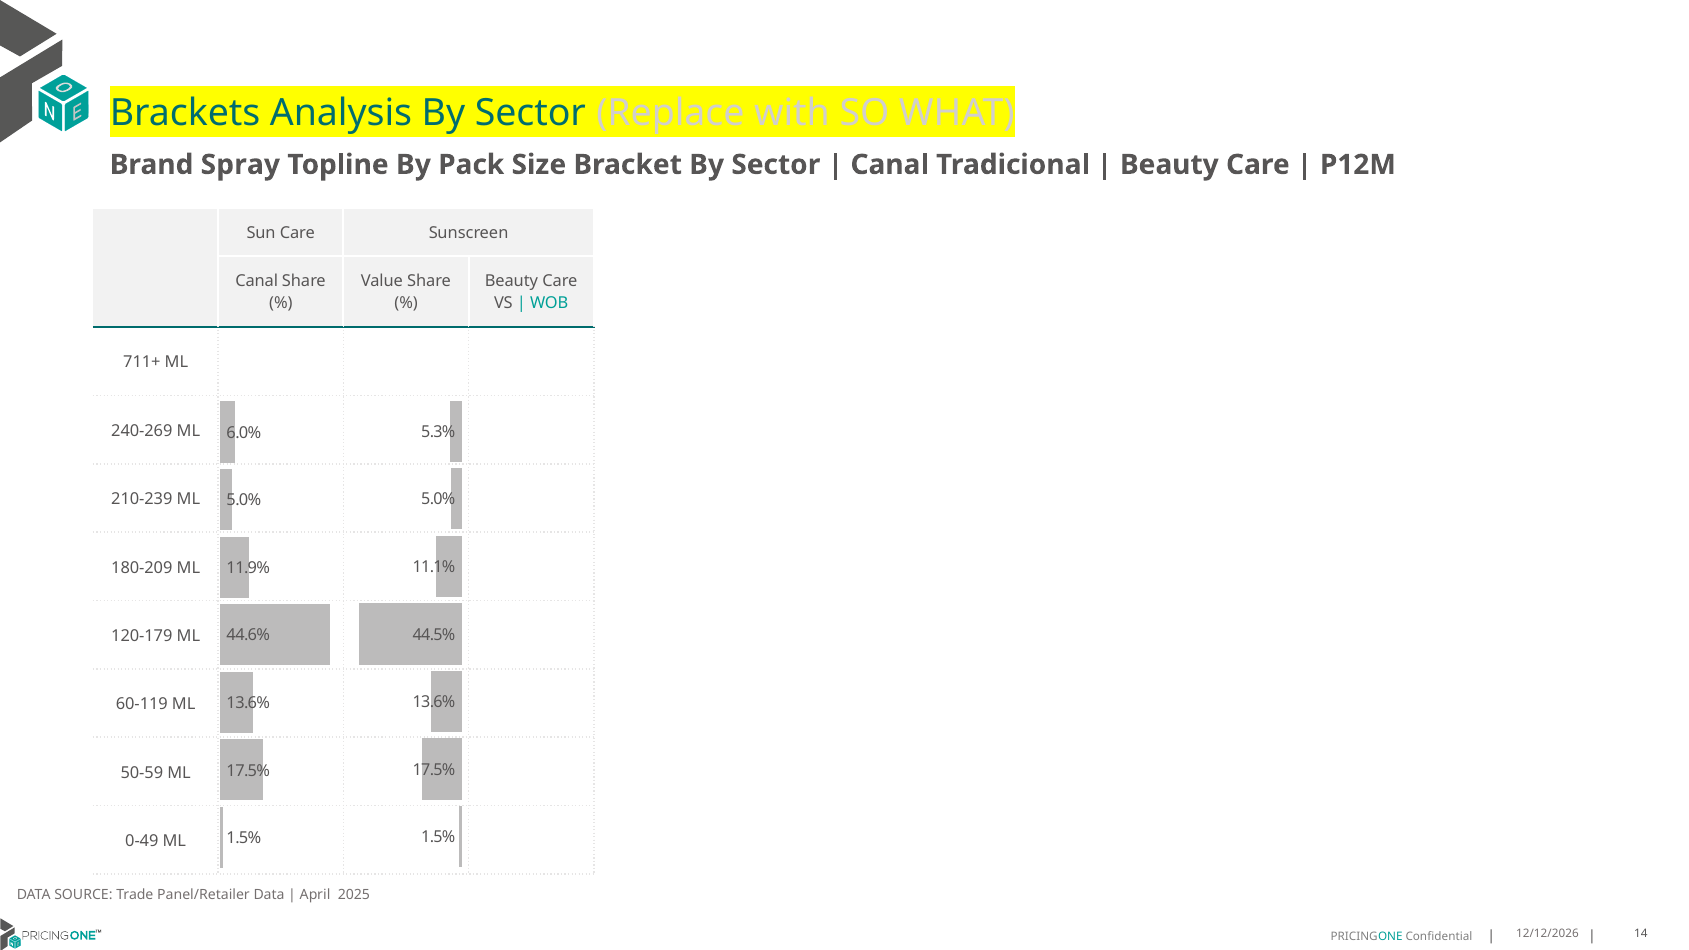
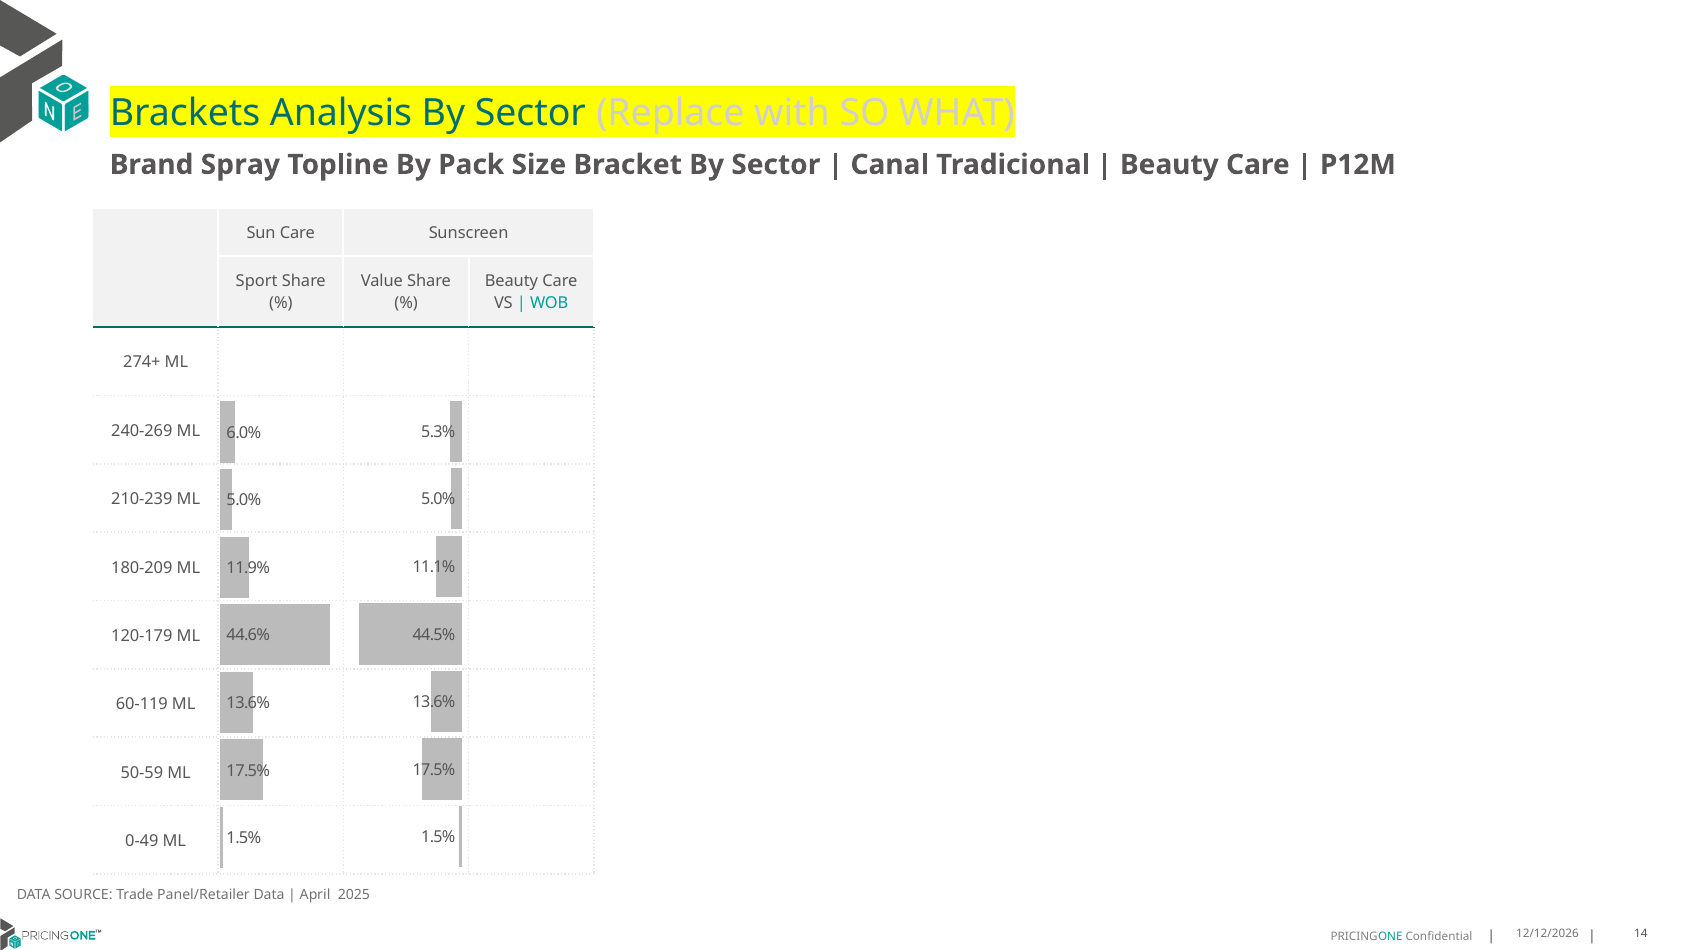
Canal at (257, 281): Canal -> Sport
711+: 711+ -> 274+
